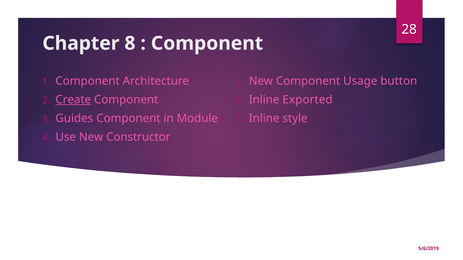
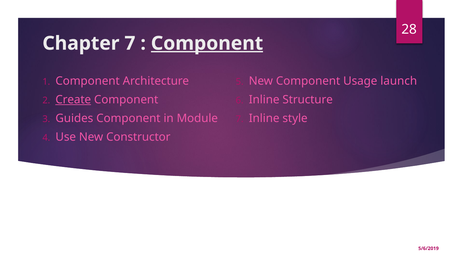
Chapter 8: 8 -> 7
Component at (207, 43) underline: none -> present
button: button -> launch
Exported: Exported -> Structure
